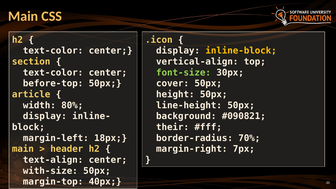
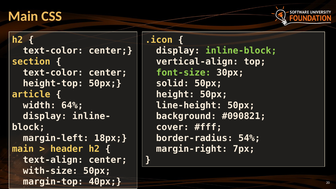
inline-block colour: yellow -> light green
before-top: before-top -> height-top
cover: cover -> solid
80%: 80% -> 64%
their: their -> cover
70%: 70% -> 54%
